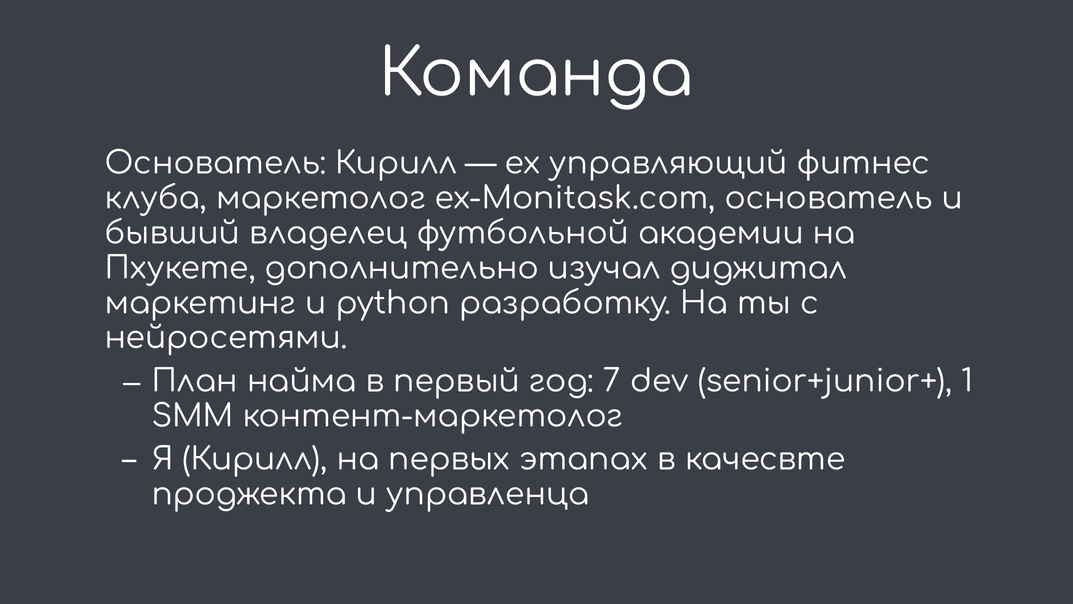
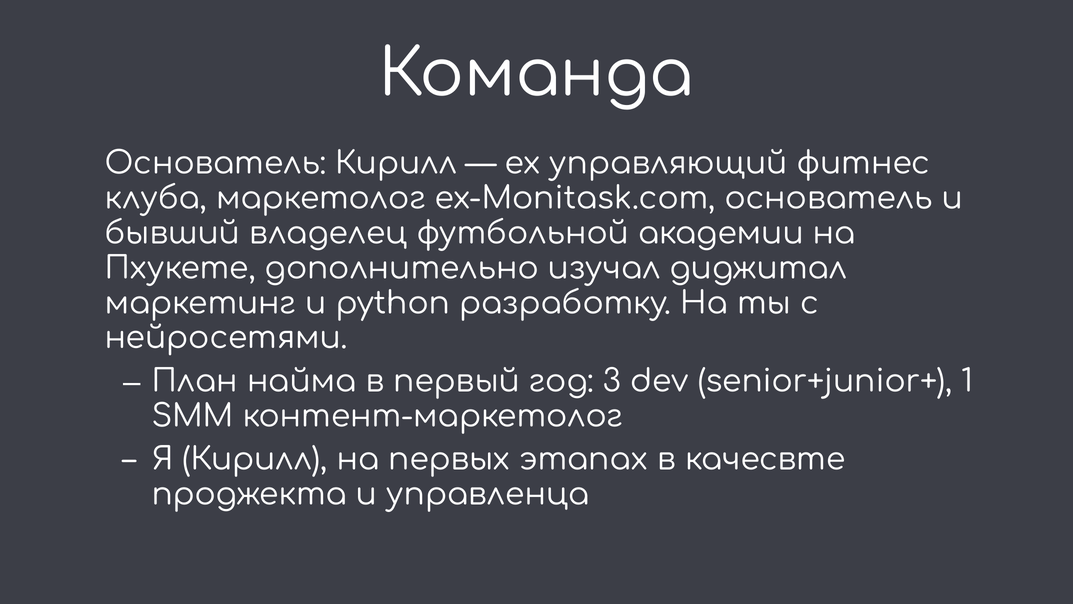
7: 7 -> 3
